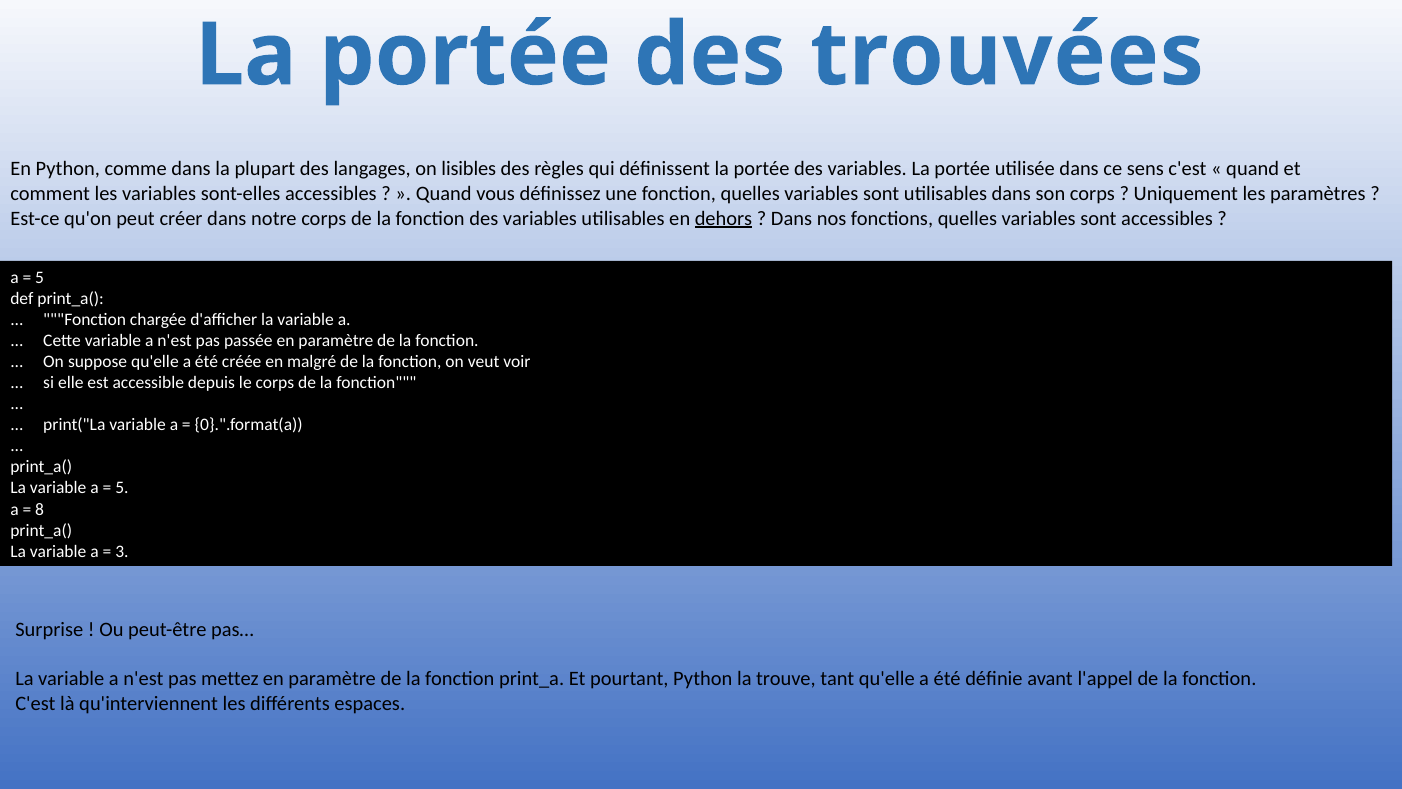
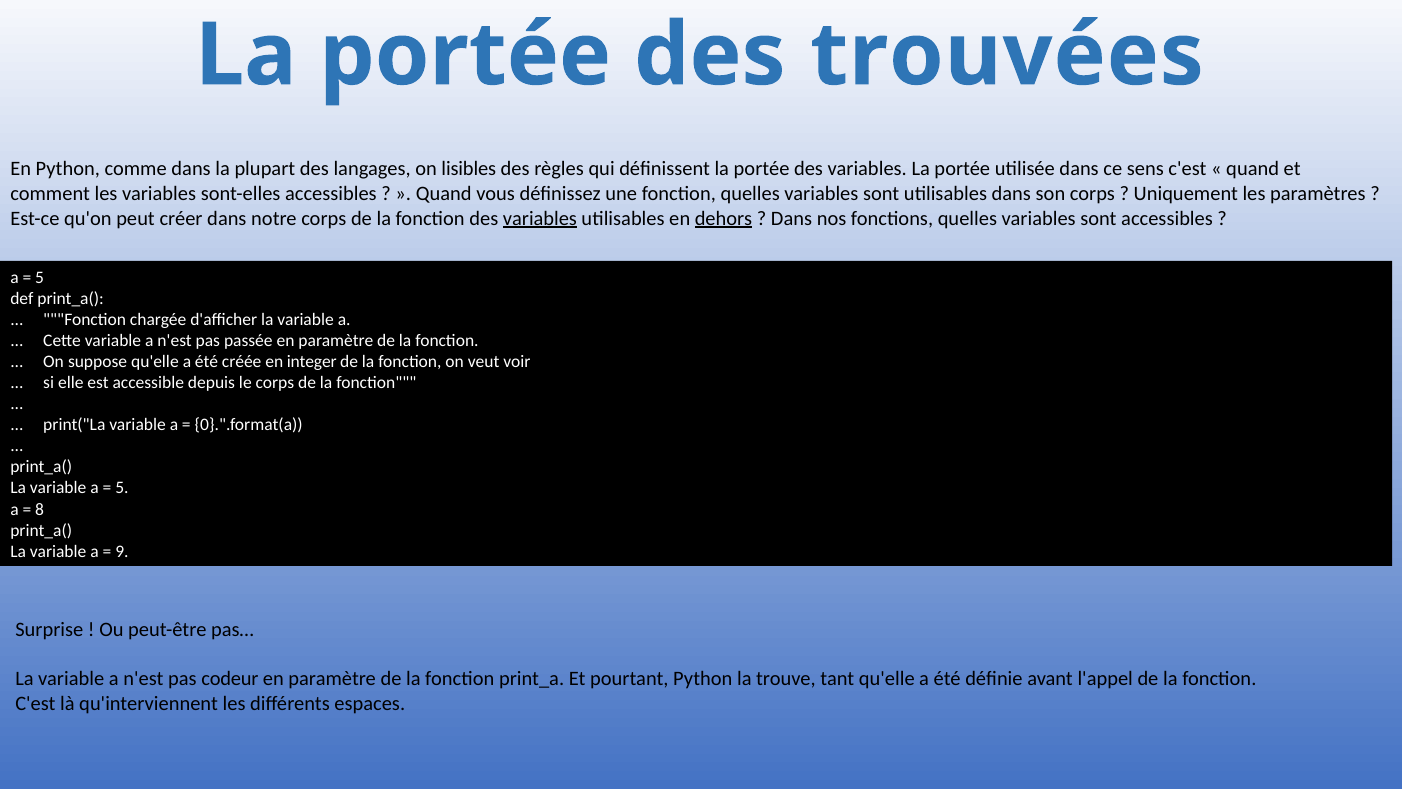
variables at (540, 218) underline: none -> present
malgré: malgré -> integer
3: 3 -> 9
mettez: mettez -> codeur
